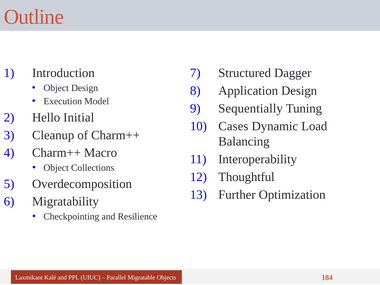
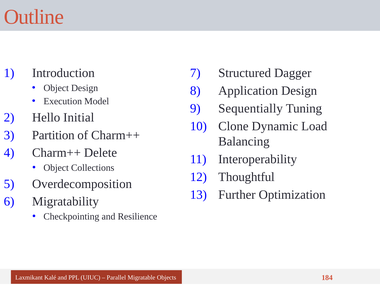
Cases: Cases -> Clone
Cleanup: Cleanup -> Partition
Macro: Macro -> Delete
